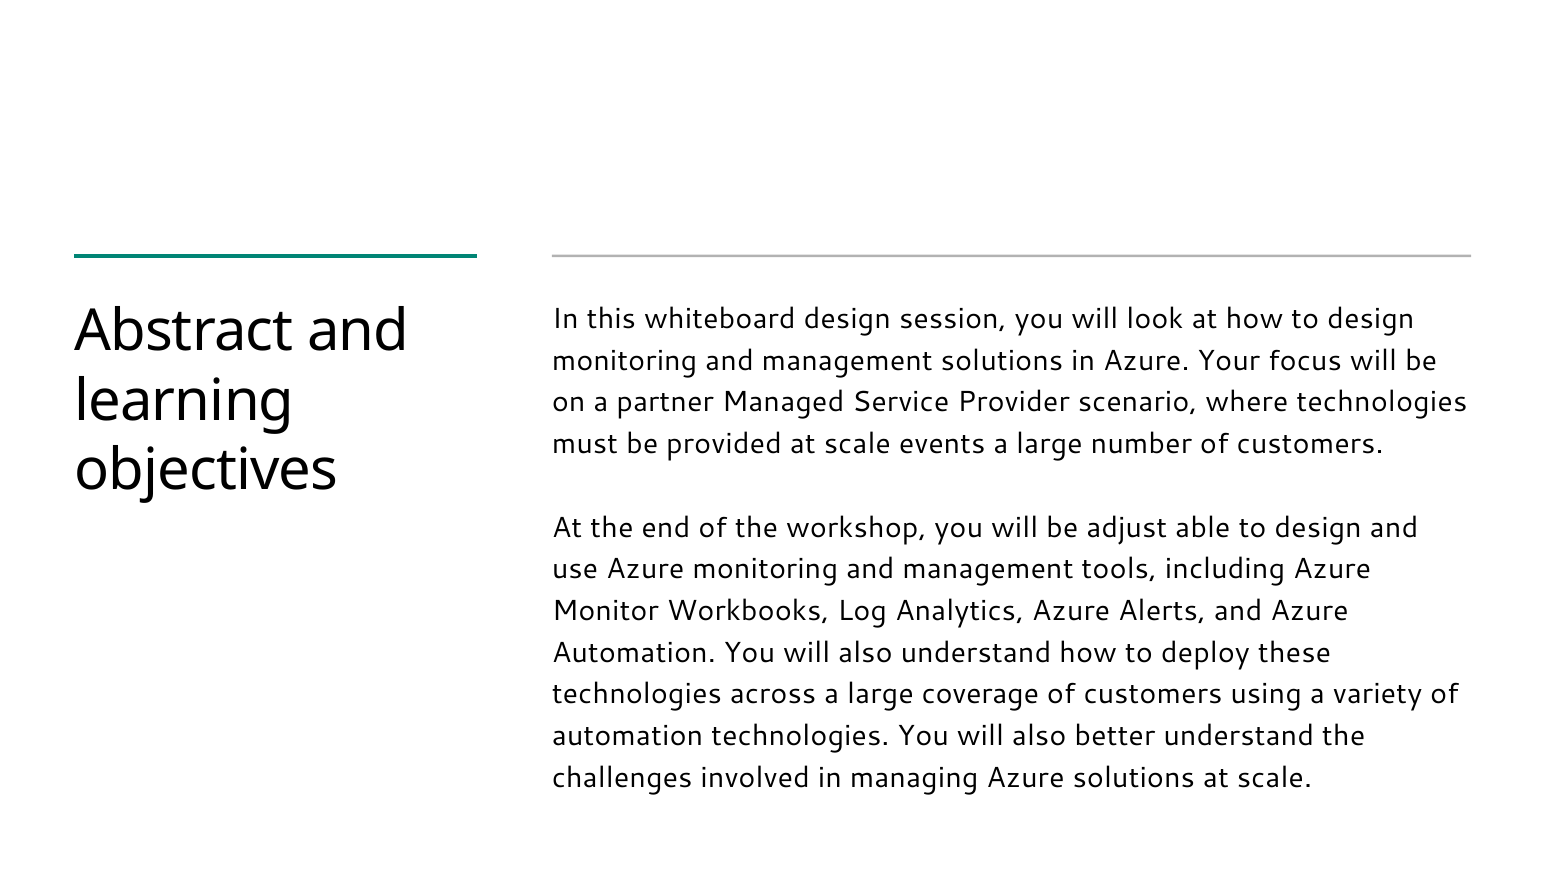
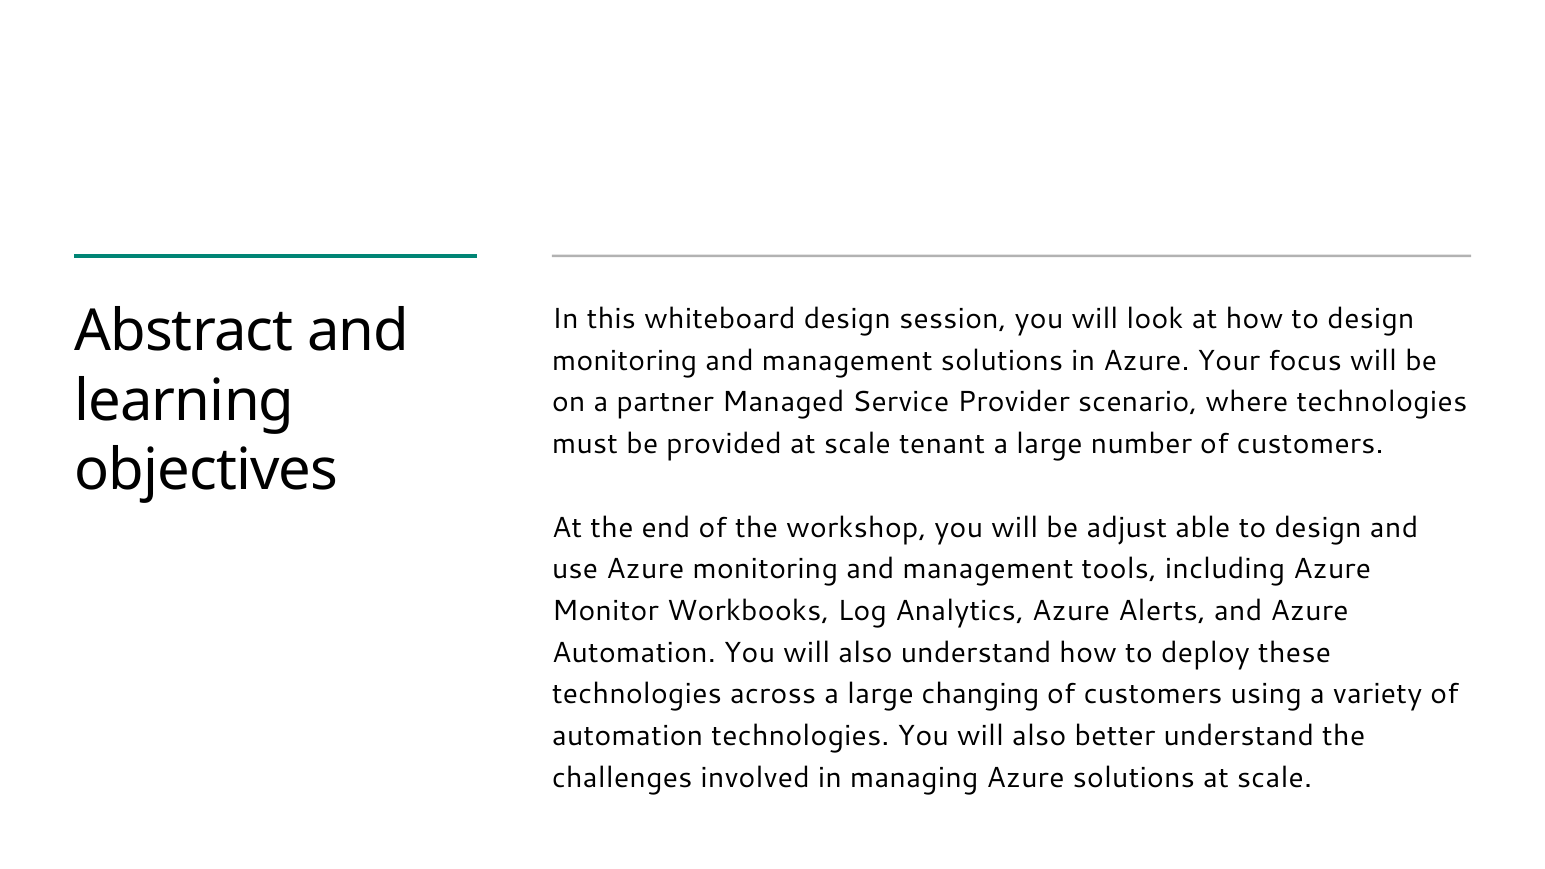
events: events -> tenant
coverage: coverage -> changing
